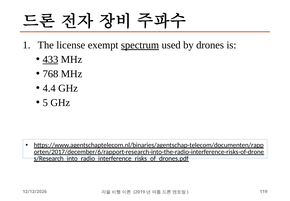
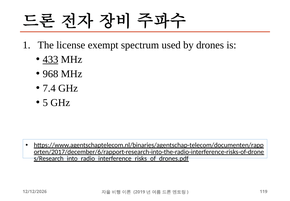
spectrum underline: present -> none
768: 768 -> 968
4.4: 4.4 -> 7.4
